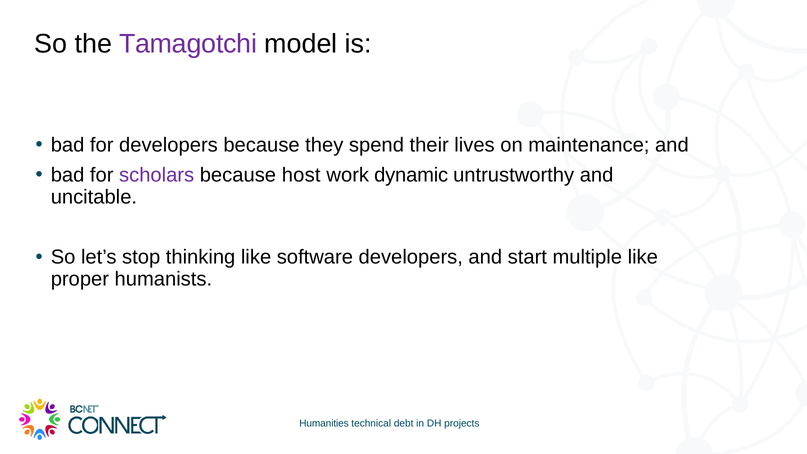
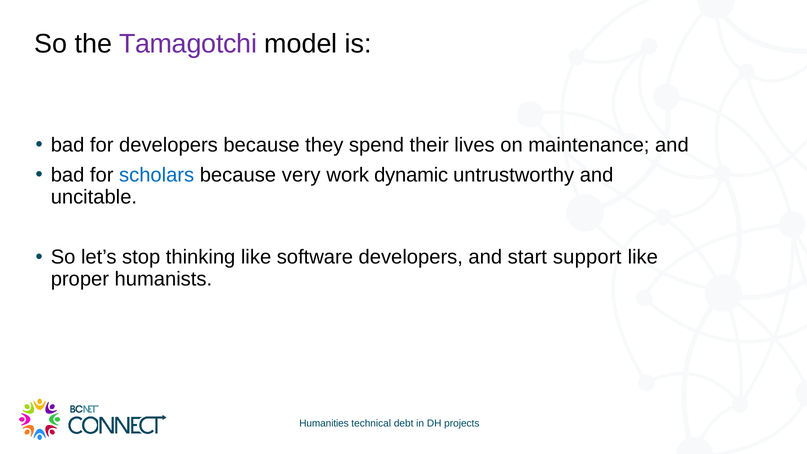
scholars colour: purple -> blue
host: host -> very
multiple: multiple -> support
